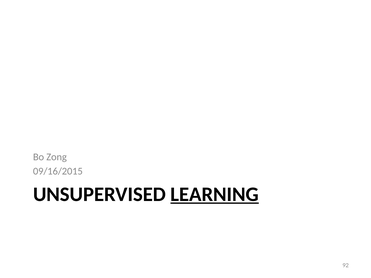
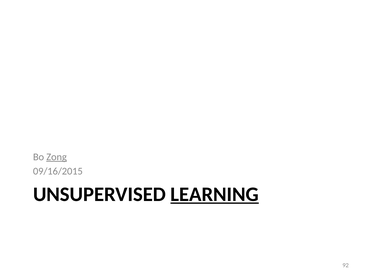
Zong underline: none -> present
